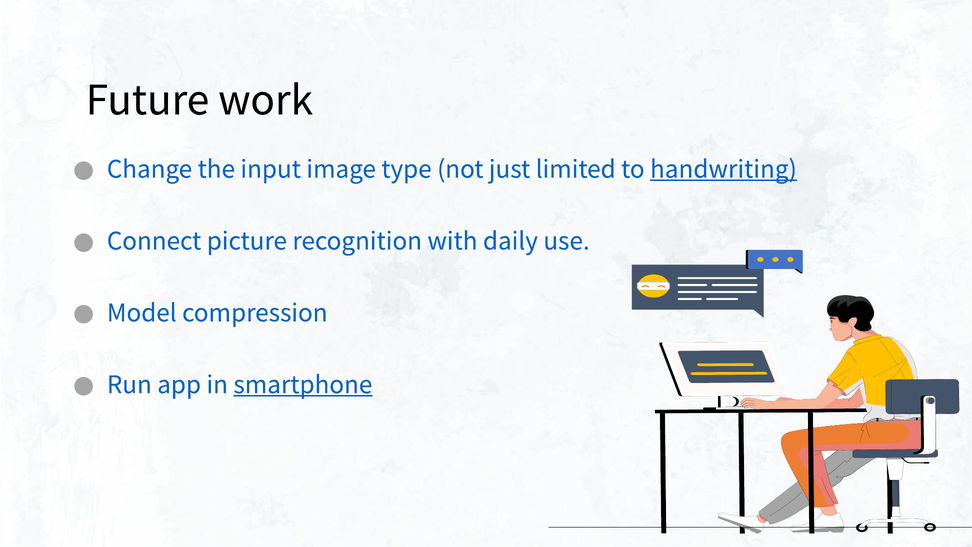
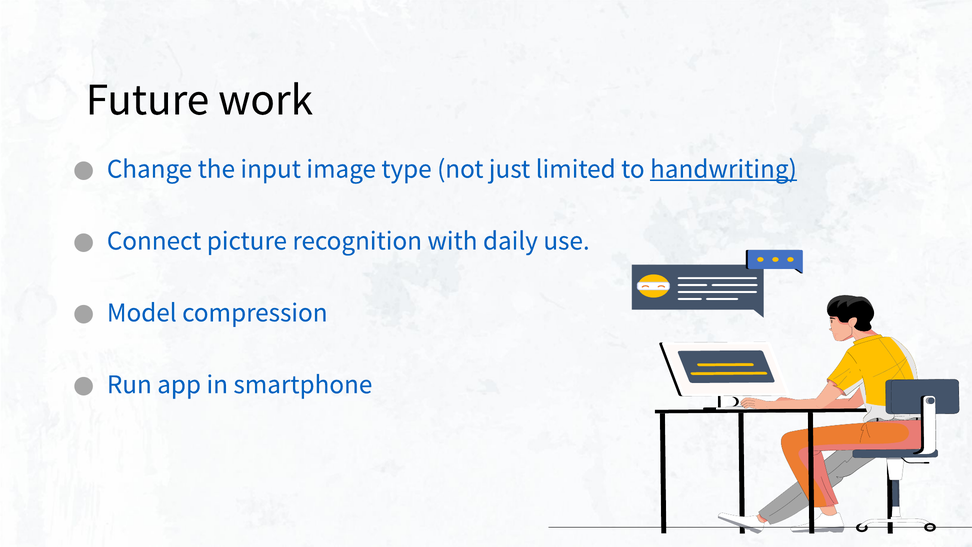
smartphone underline: present -> none
